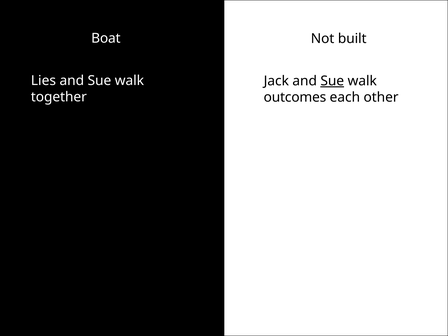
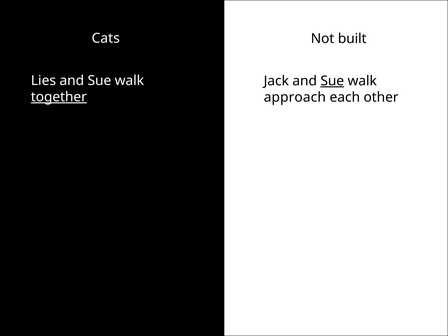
Boat: Boat -> Cats
together underline: none -> present
outcomes: outcomes -> approach
